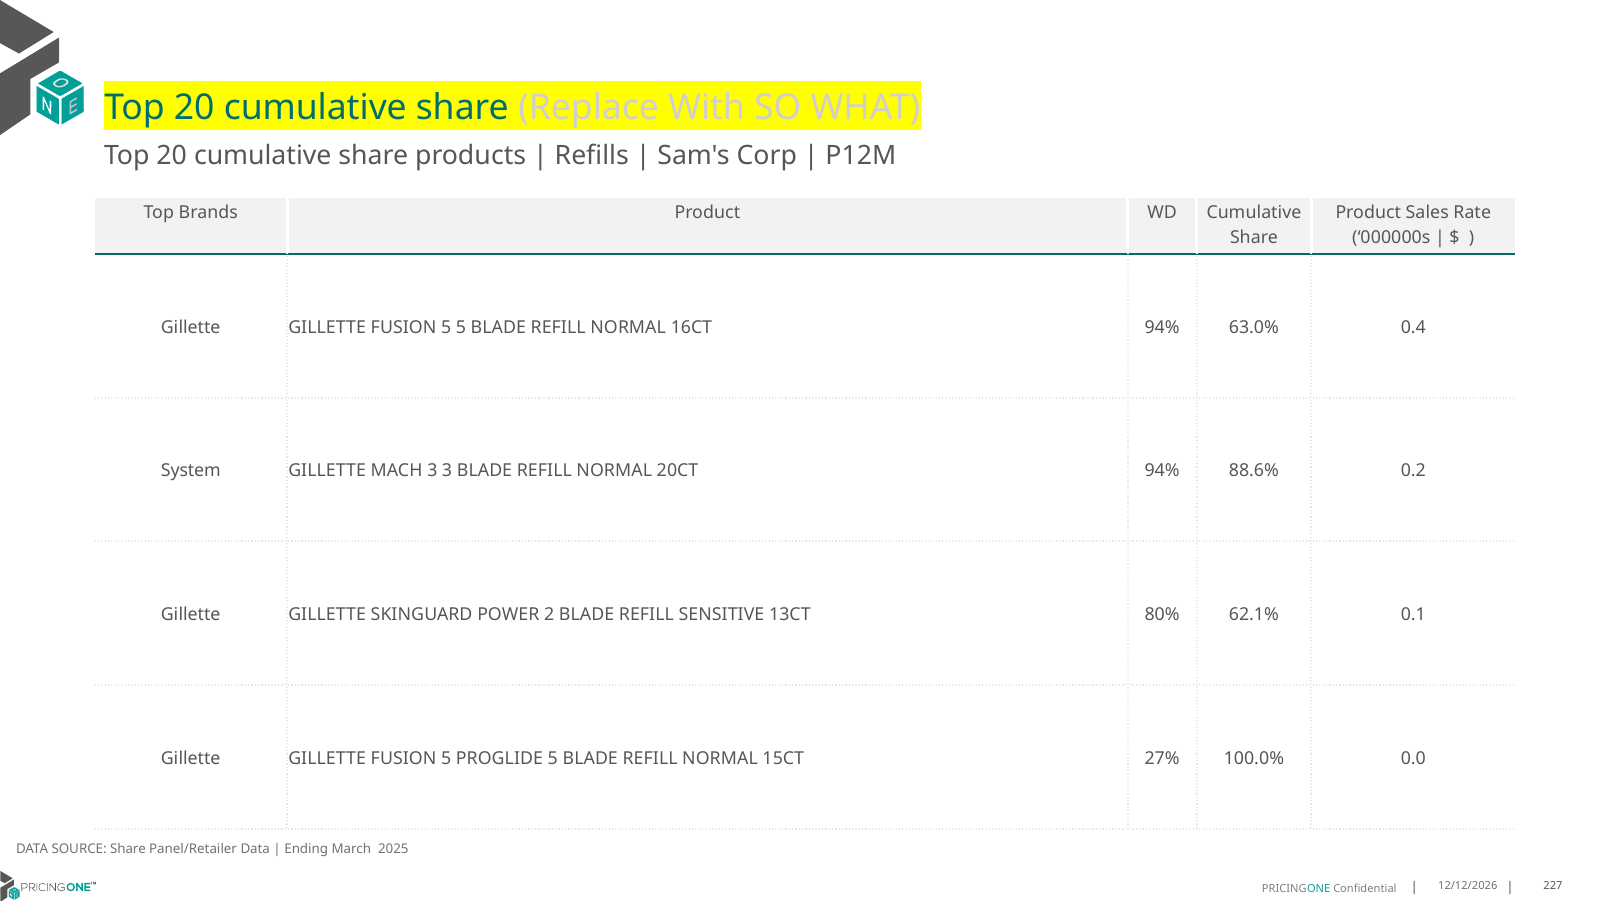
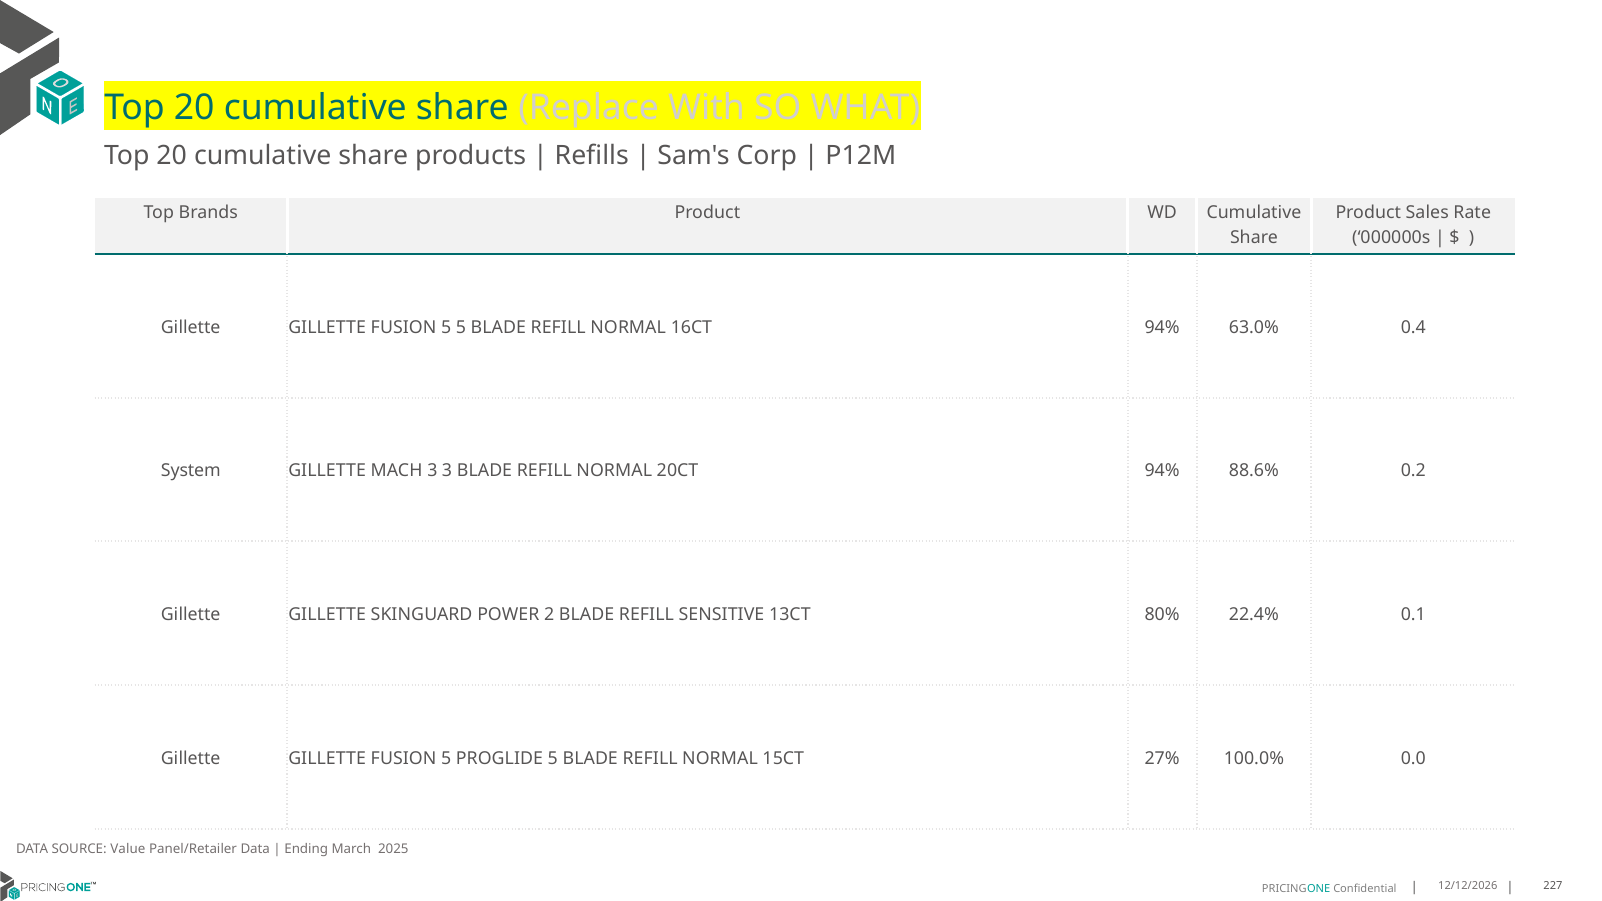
62.1%: 62.1% -> 22.4%
SOURCE Share: Share -> Value
